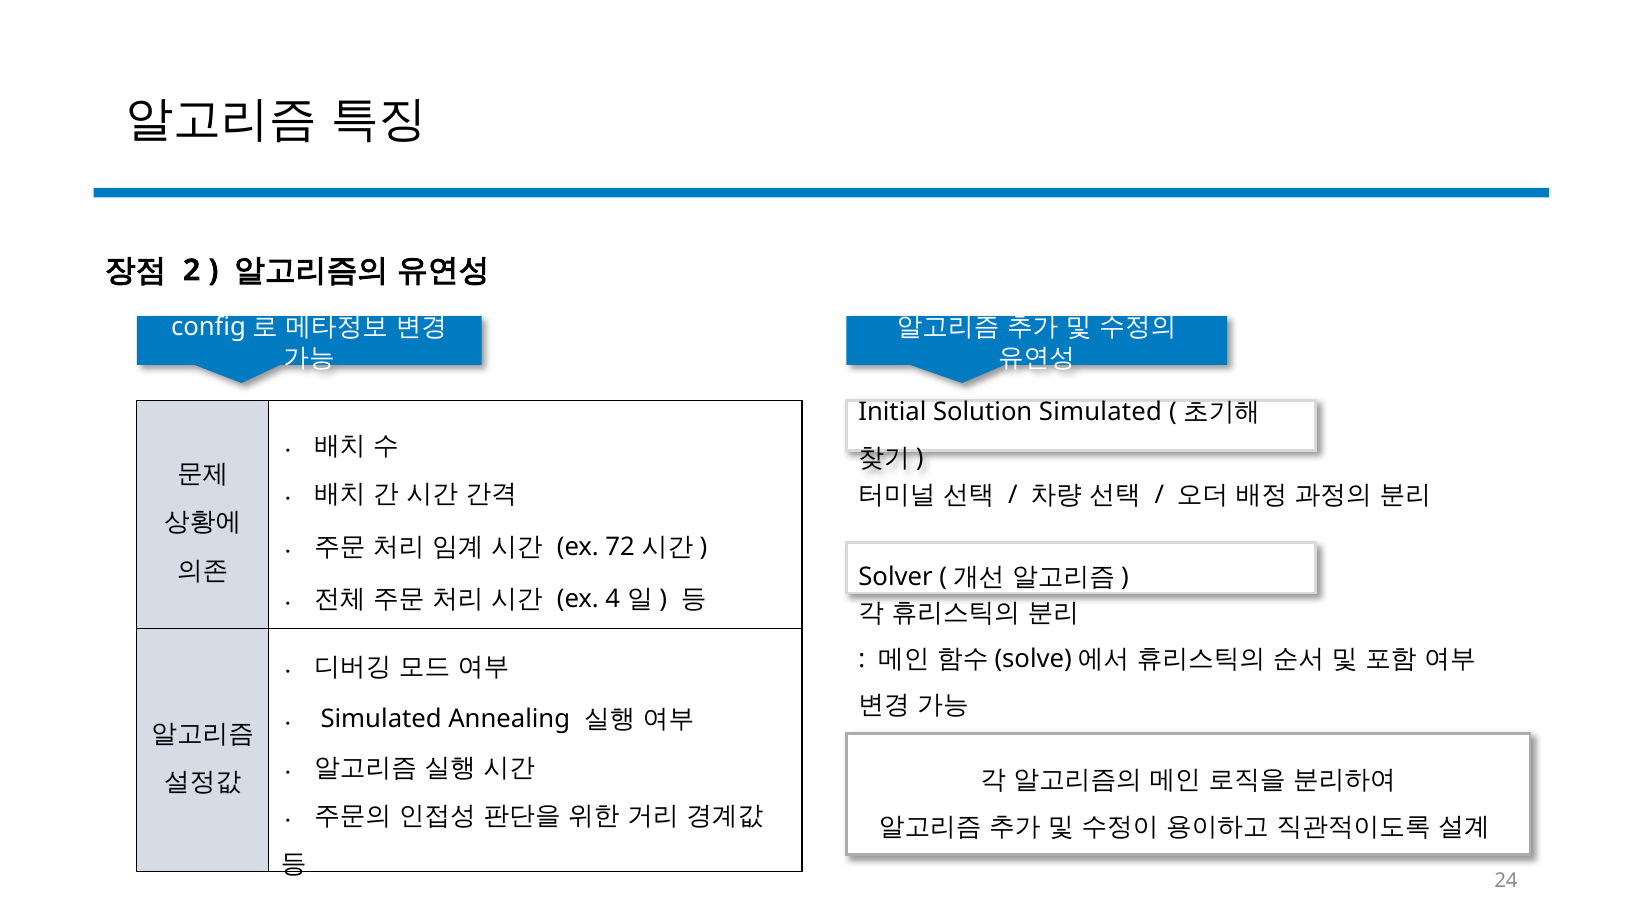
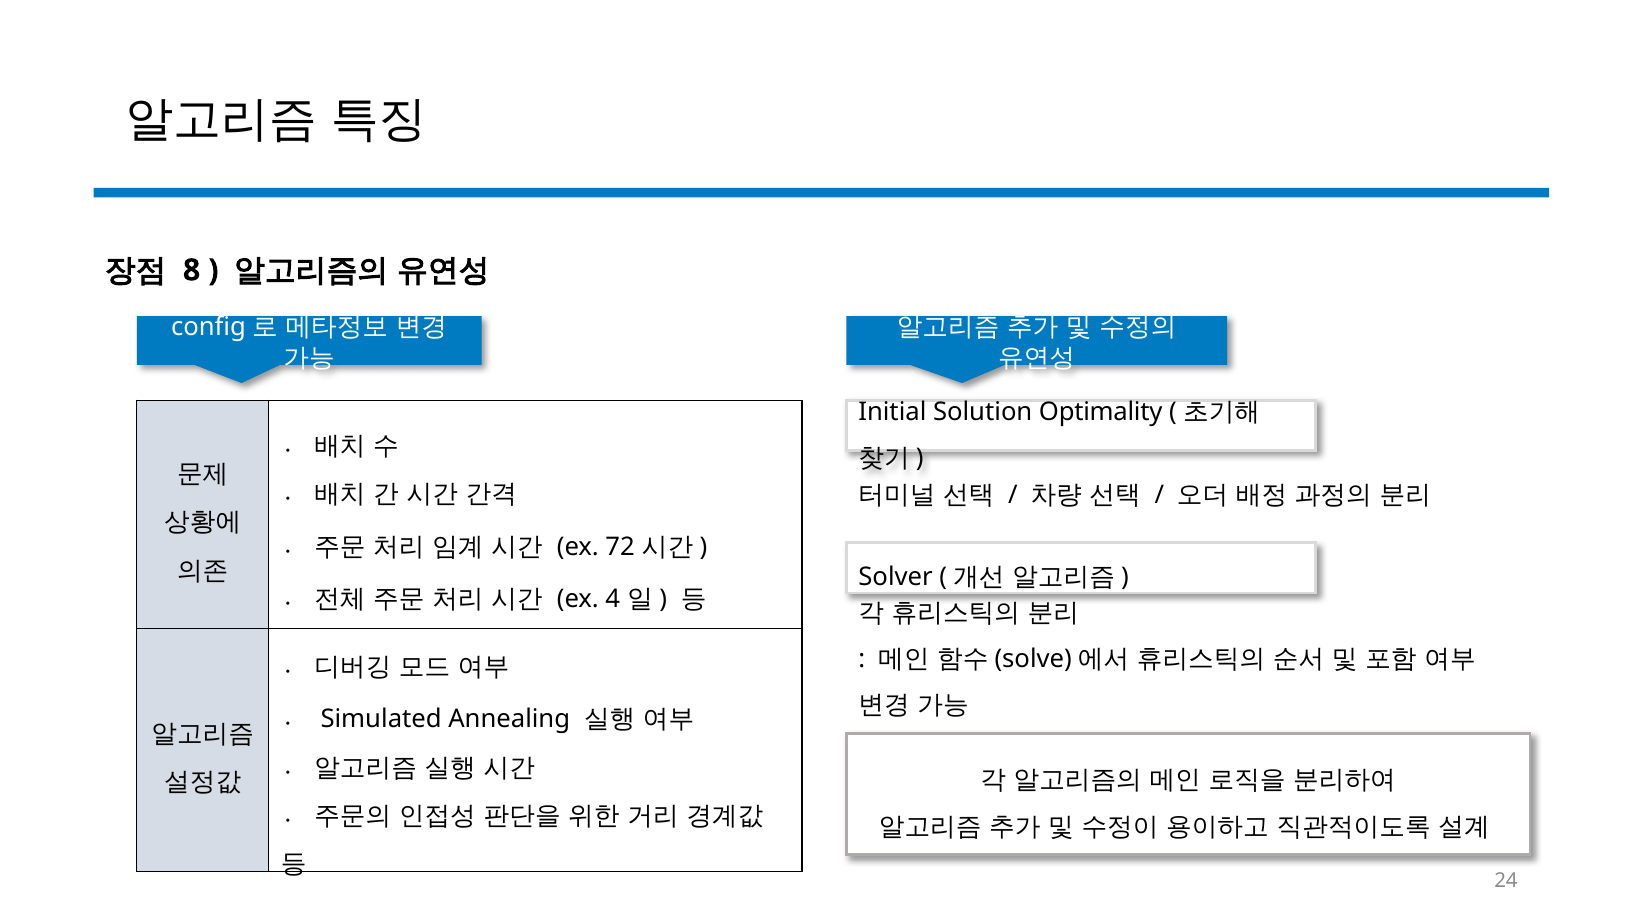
2: 2 -> 8
Solution Simulated: Simulated -> Optimality
